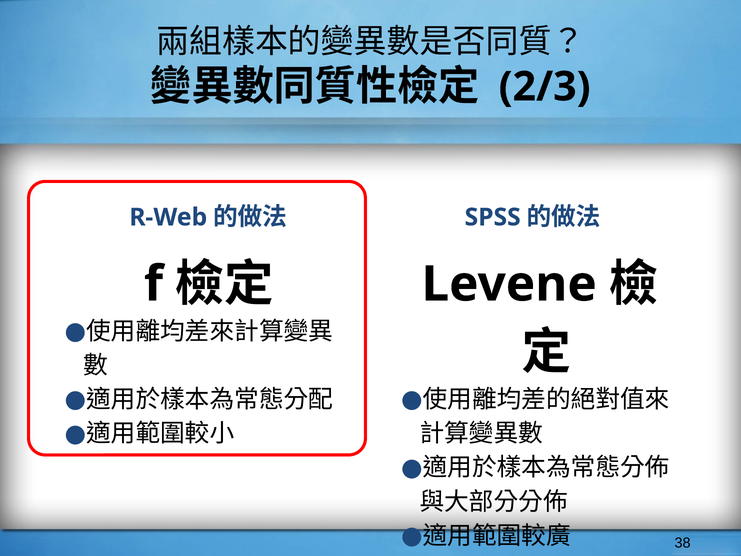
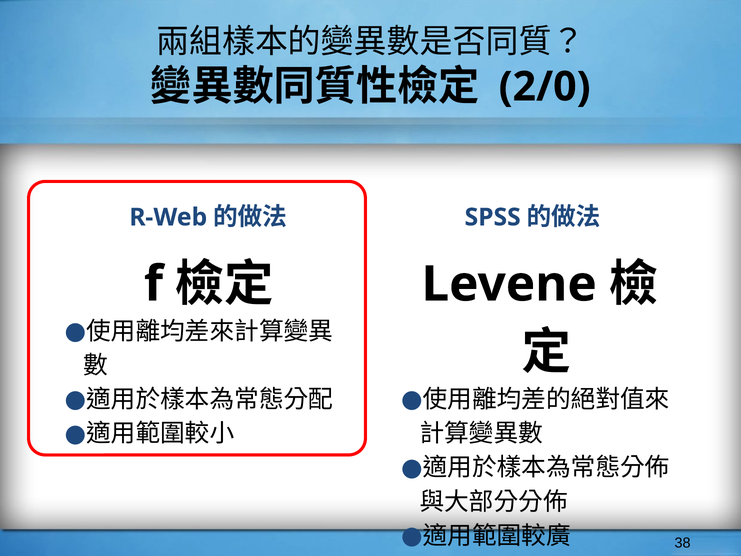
2/3: 2/3 -> 2/0
